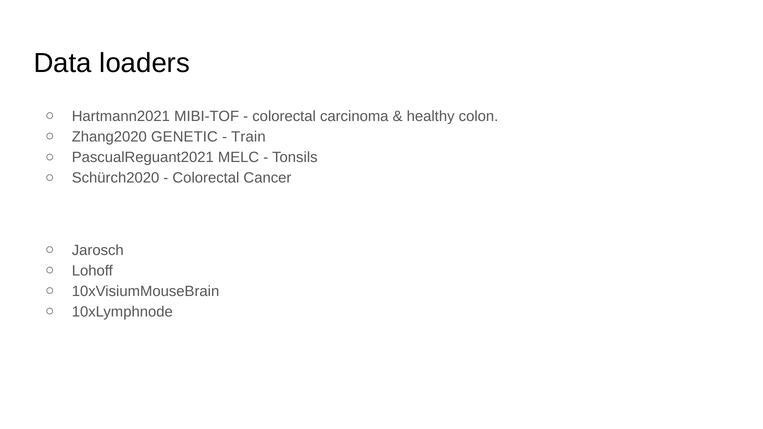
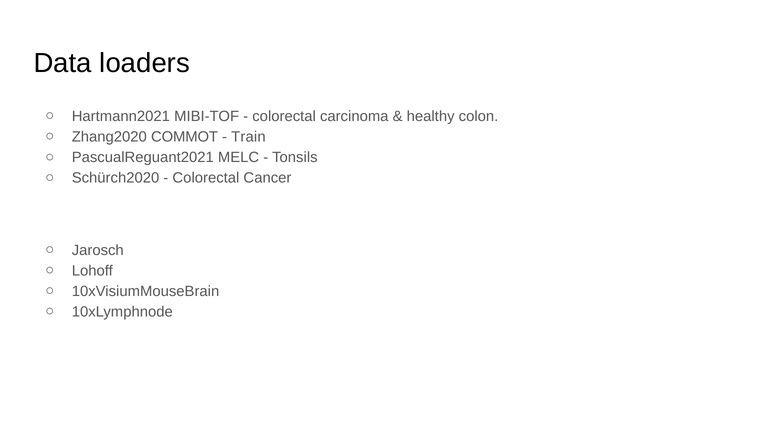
GENETIC: GENETIC -> COMMOT
